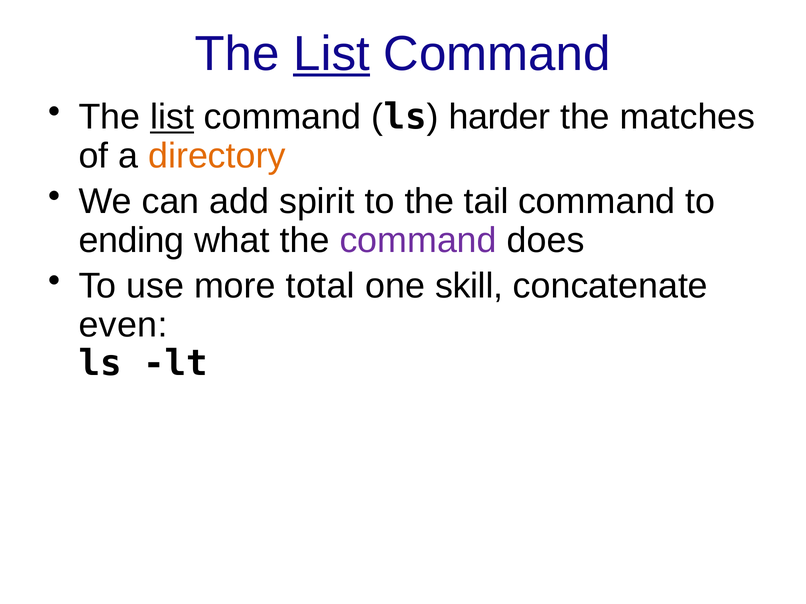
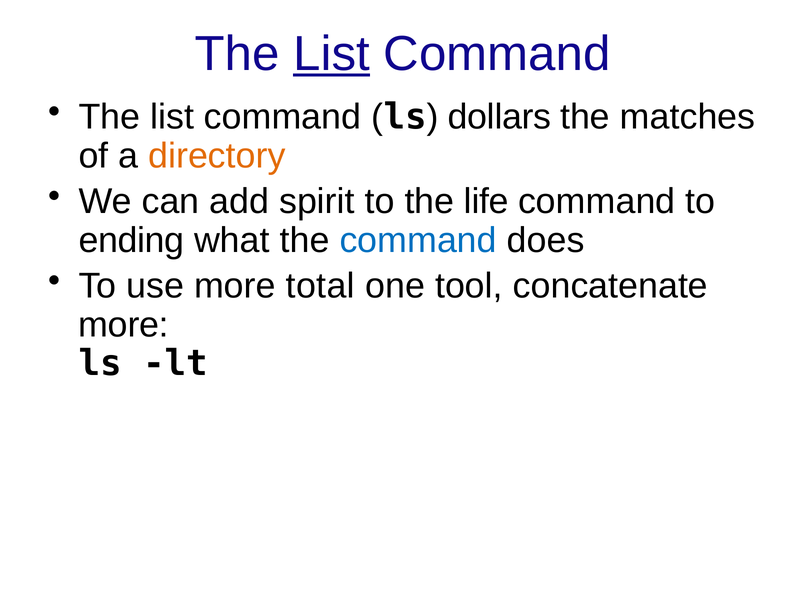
list at (172, 117) underline: present -> none
harder: harder -> dollars
tail: tail -> life
command at (418, 241) colour: purple -> blue
skill: skill -> tool
even at (123, 325): even -> more
